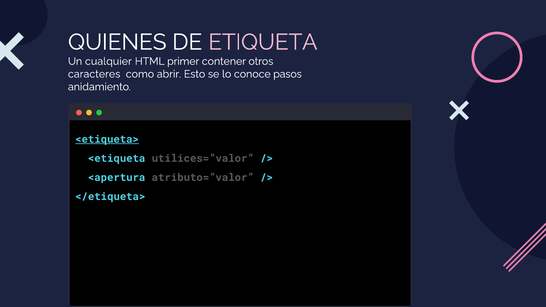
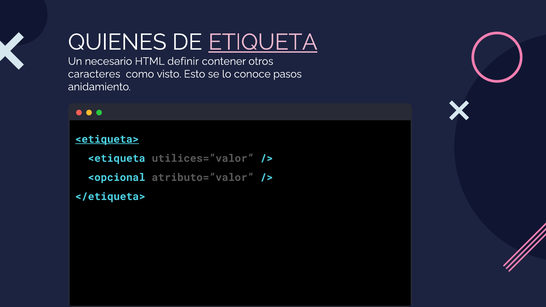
ETIQUETA underline: none -> present
cualquier: cualquier -> necesario
primer: primer -> definir
abrir: abrir -> visto
<apertura: <apertura -> <opcional
